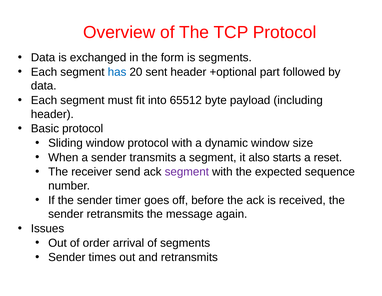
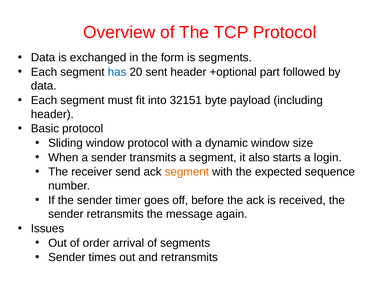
65512: 65512 -> 32151
reset: reset -> login
segment at (187, 171) colour: purple -> orange
